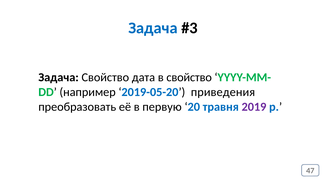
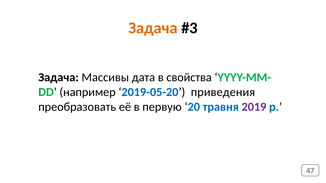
Задача at (153, 28) colour: blue -> orange
Задача Свойство: Свойство -> Массивы
в свойство: свойство -> свойства
